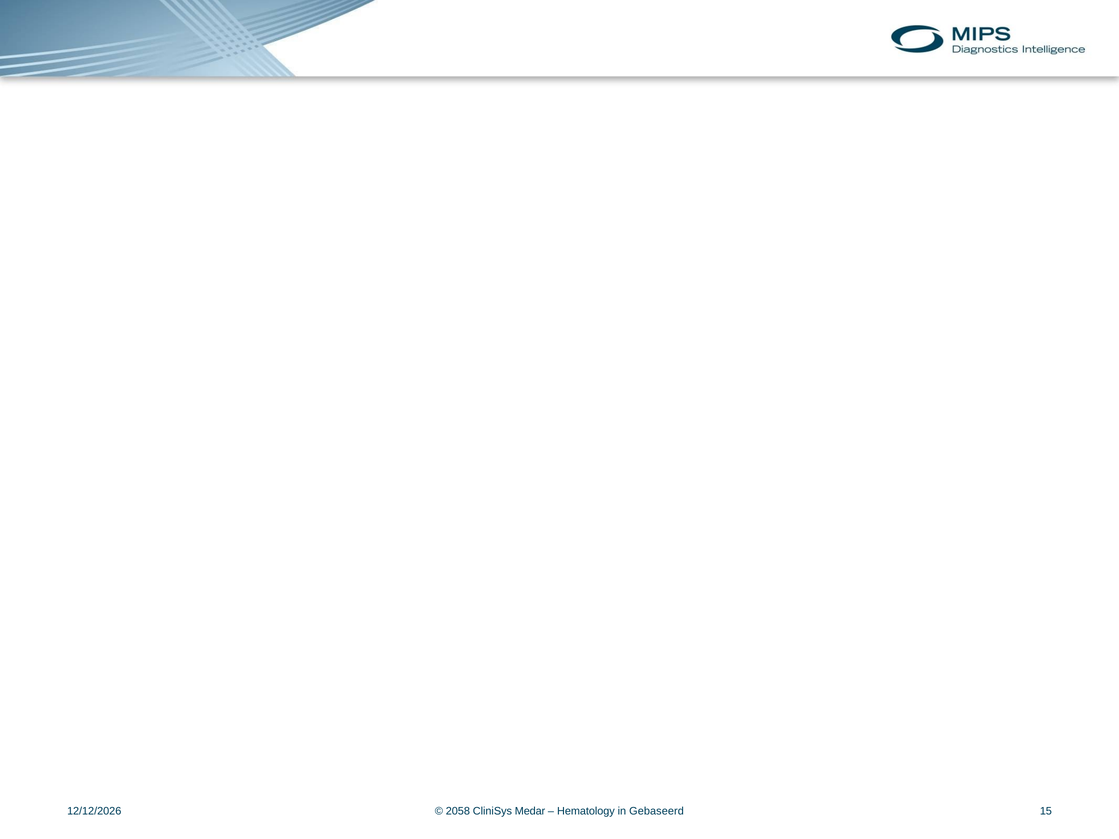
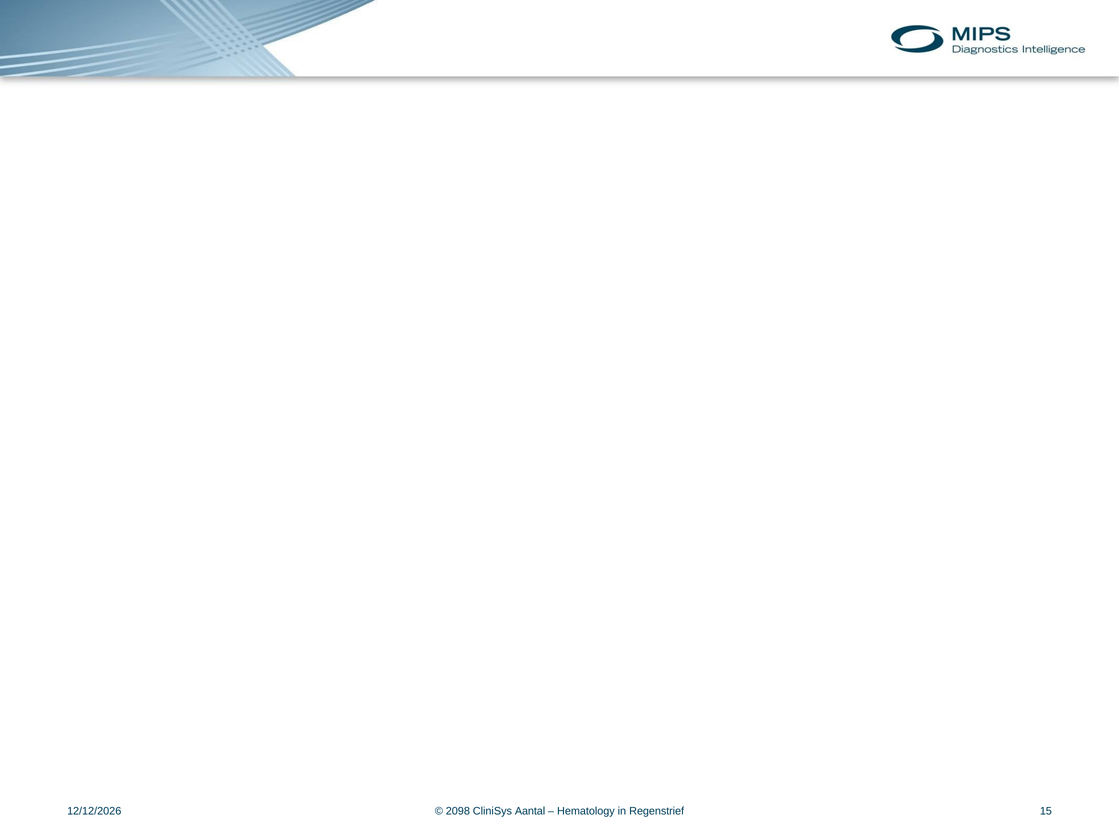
2058: 2058 -> 2098
Medar: Medar -> Aantal
Gebaseerd: Gebaseerd -> Regenstrief
